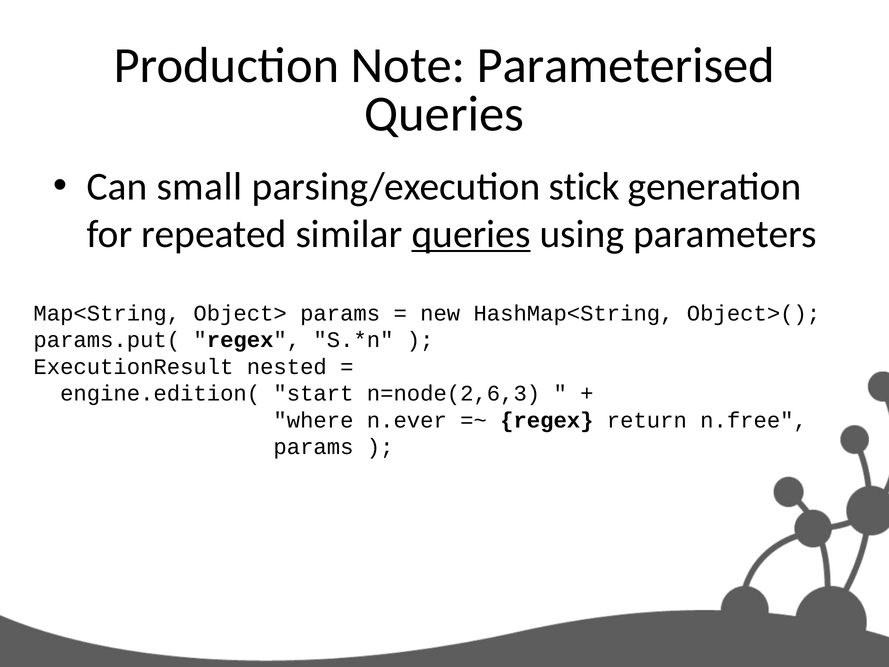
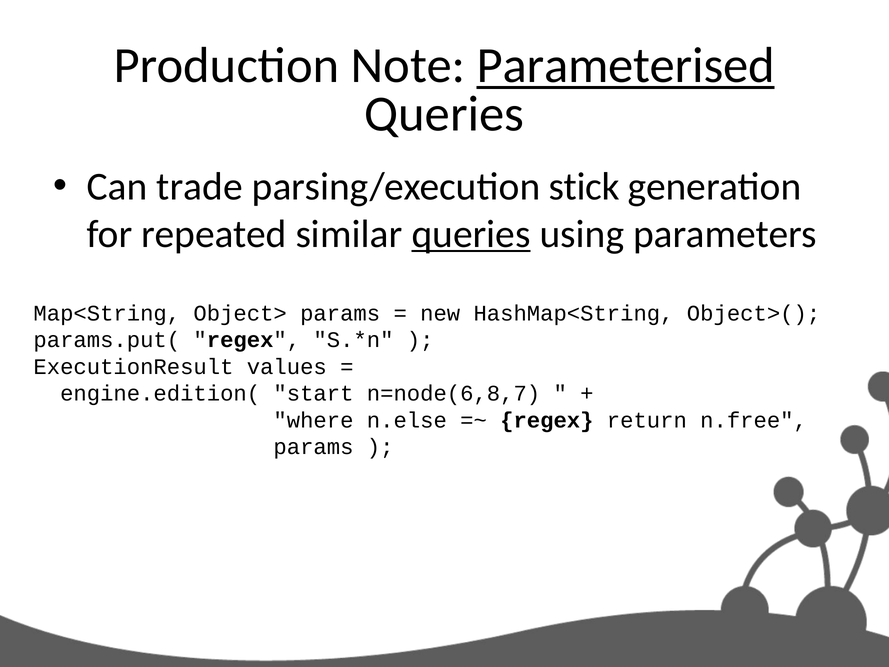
Parameterised underline: none -> present
small: small -> trade
nested: nested -> values
n=node(2,6,3: n=node(2,6,3 -> n=node(6,8,7
n.ever: n.ever -> n.else
